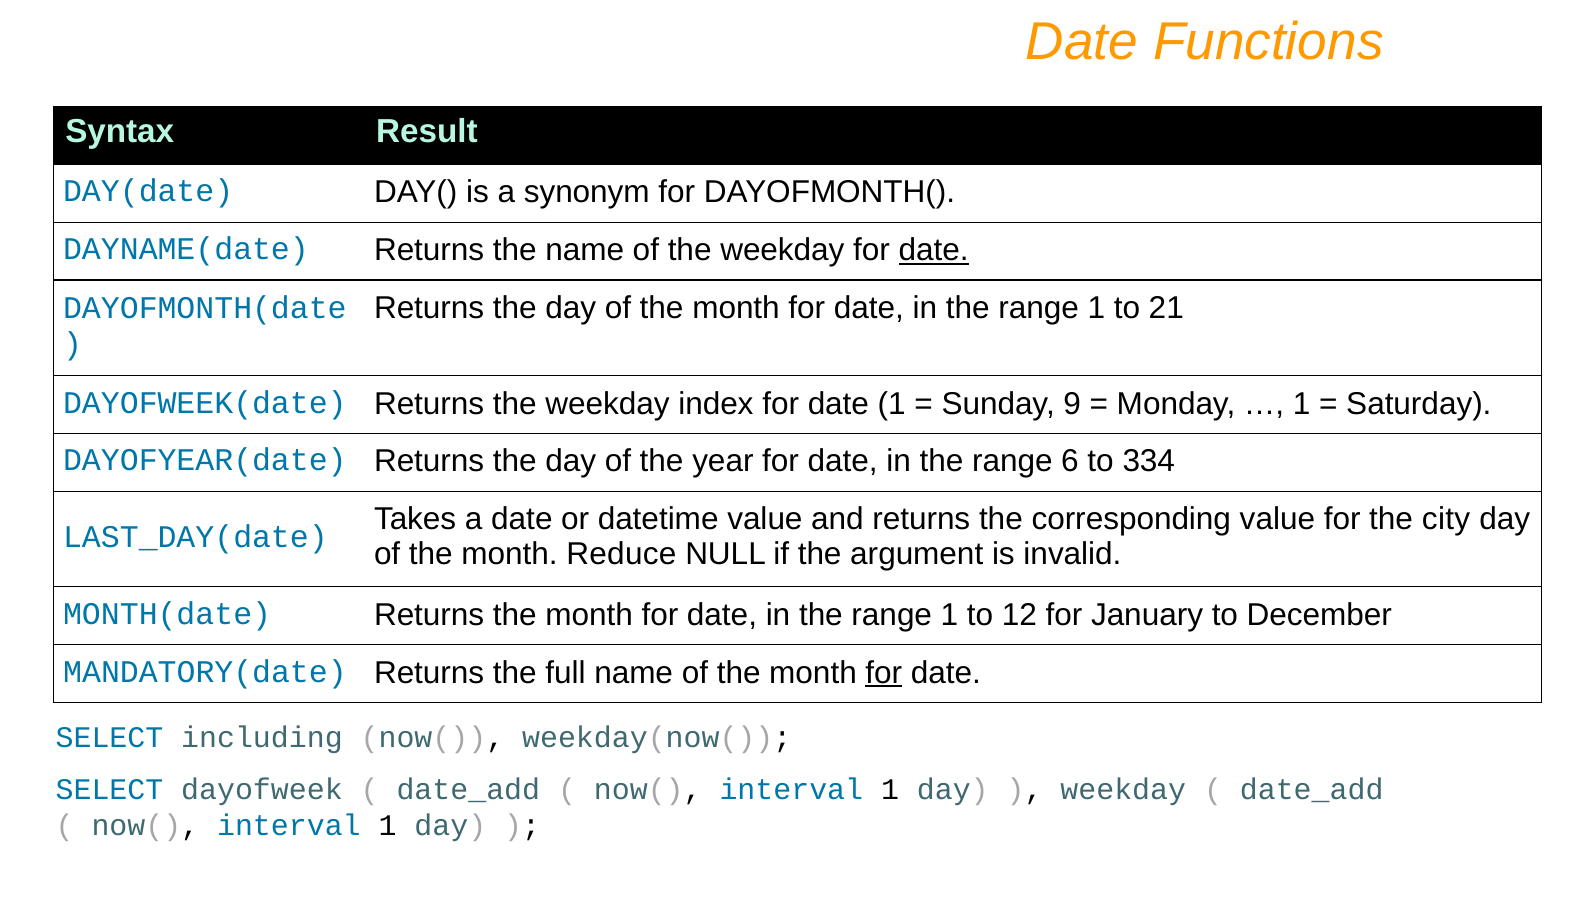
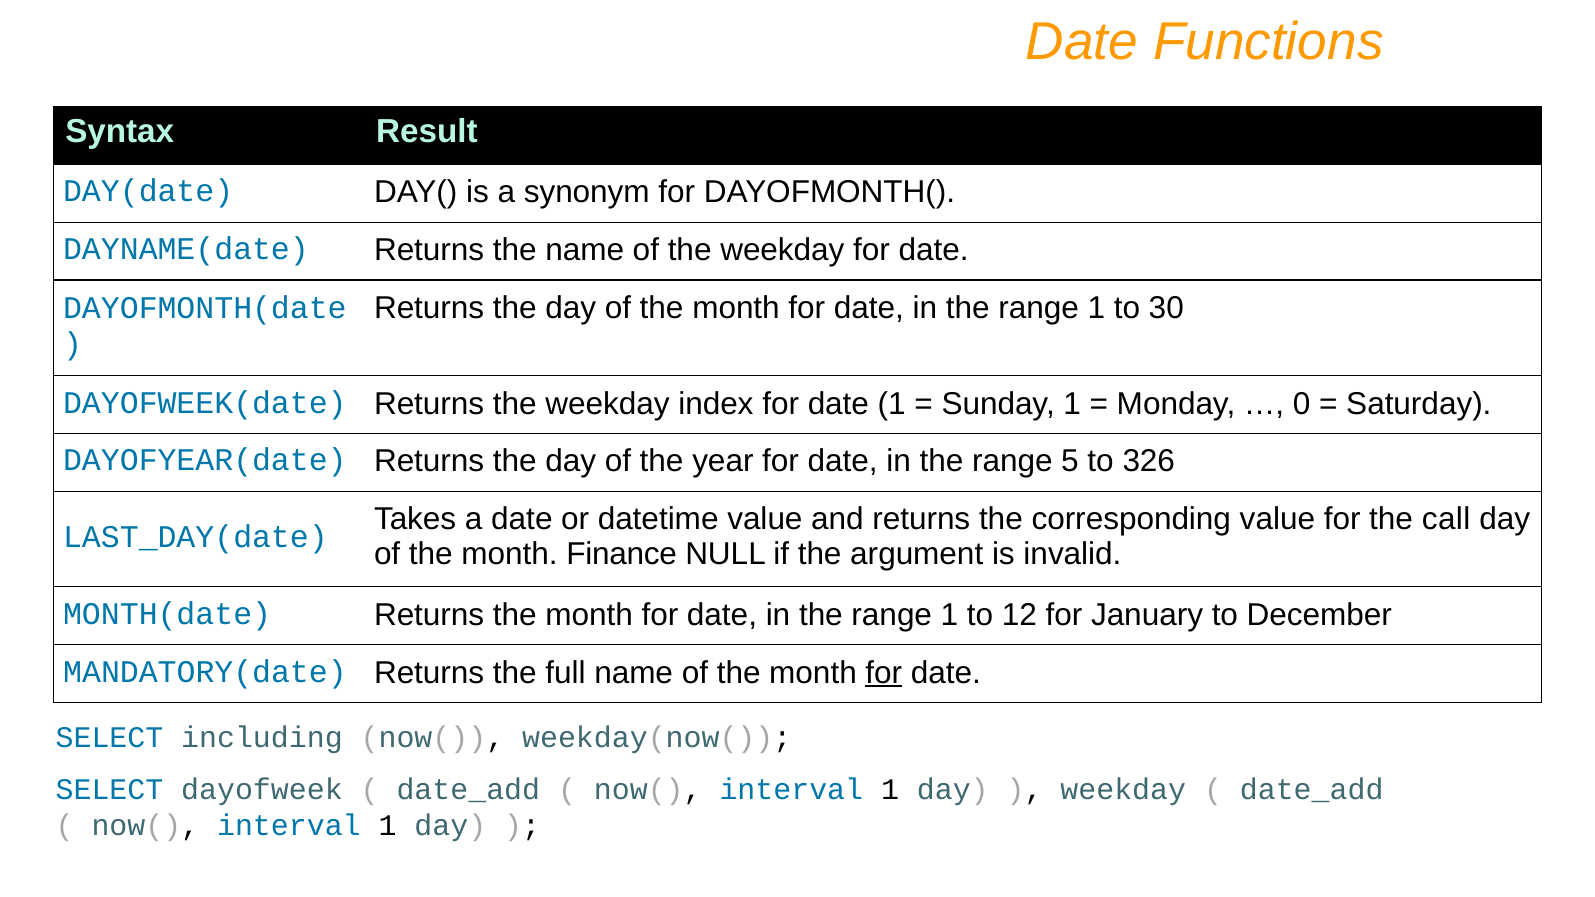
date at (934, 250) underline: present -> none
21: 21 -> 30
Sunday 9: 9 -> 1
1 at (1302, 404): 1 -> 0
6: 6 -> 5
334: 334 -> 326
city: city -> call
Reduce: Reduce -> Finance
